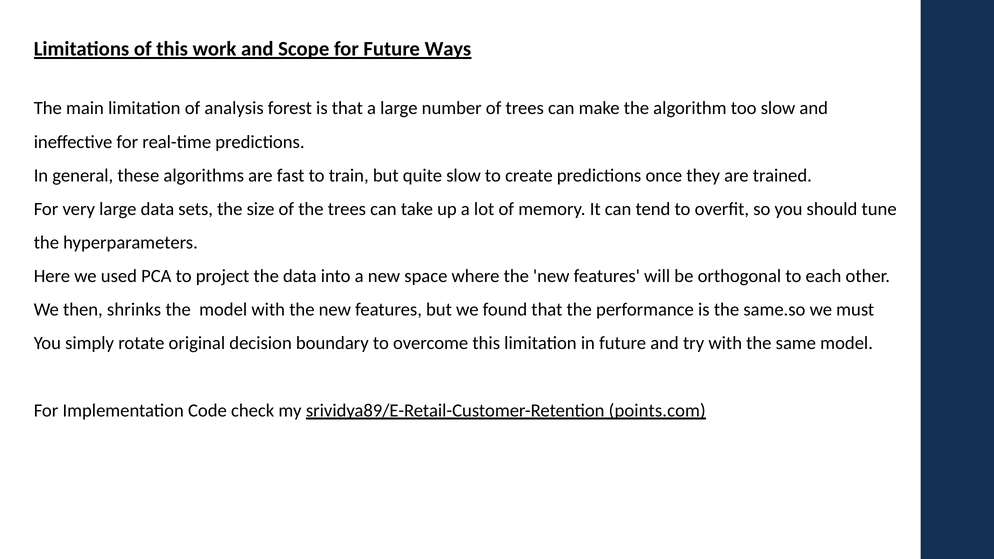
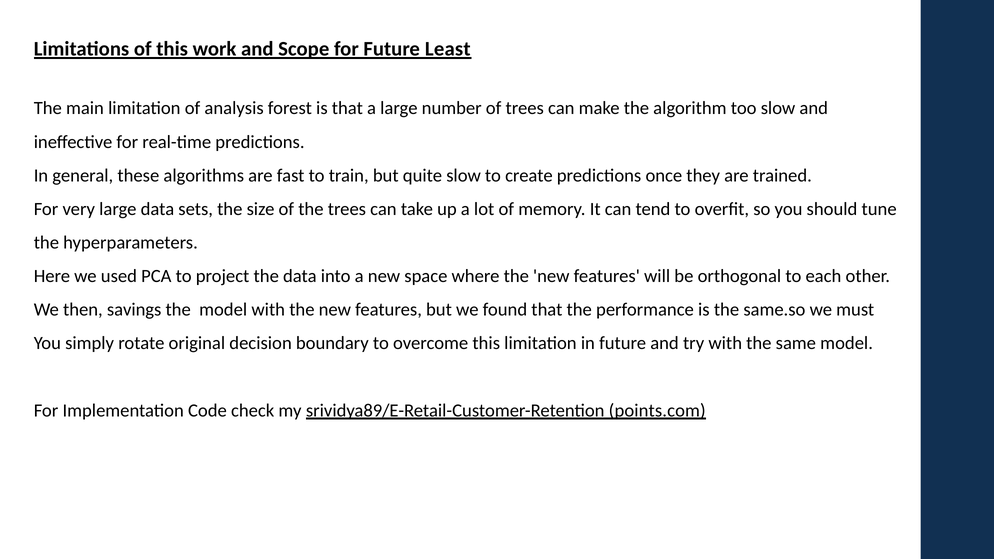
Ways: Ways -> Least
shrinks: shrinks -> savings
